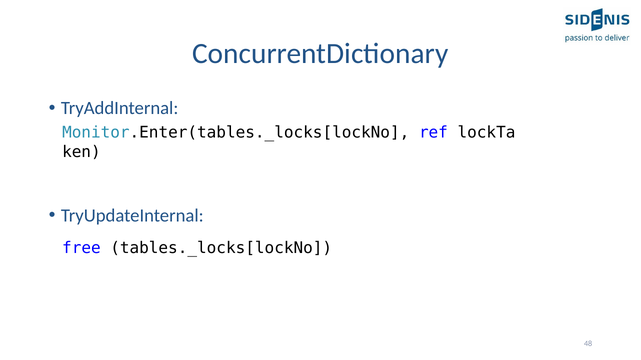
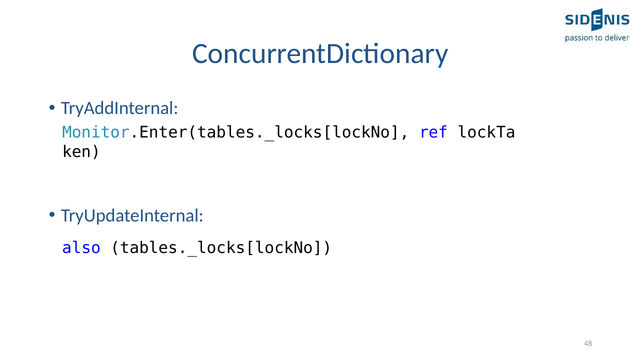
free: free -> also
